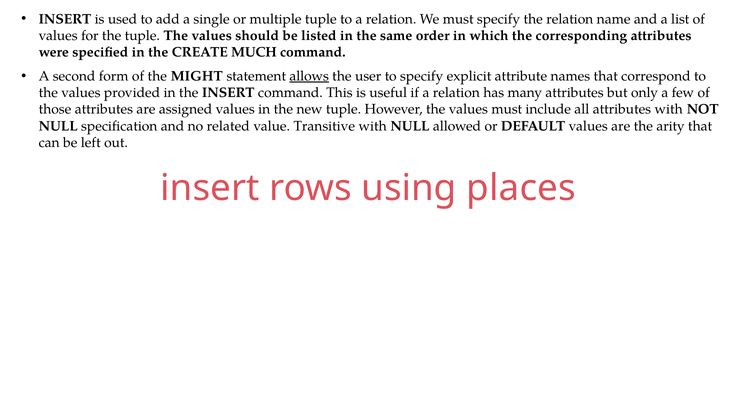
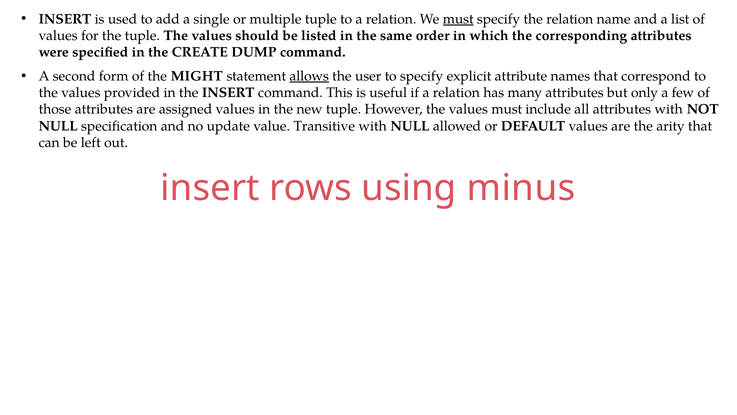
must at (458, 19) underline: none -> present
MUCH: MUCH -> DUMP
related: related -> update
places: places -> minus
